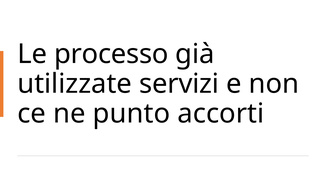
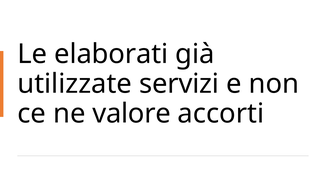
processo: processo -> elaborati
punto: punto -> valore
